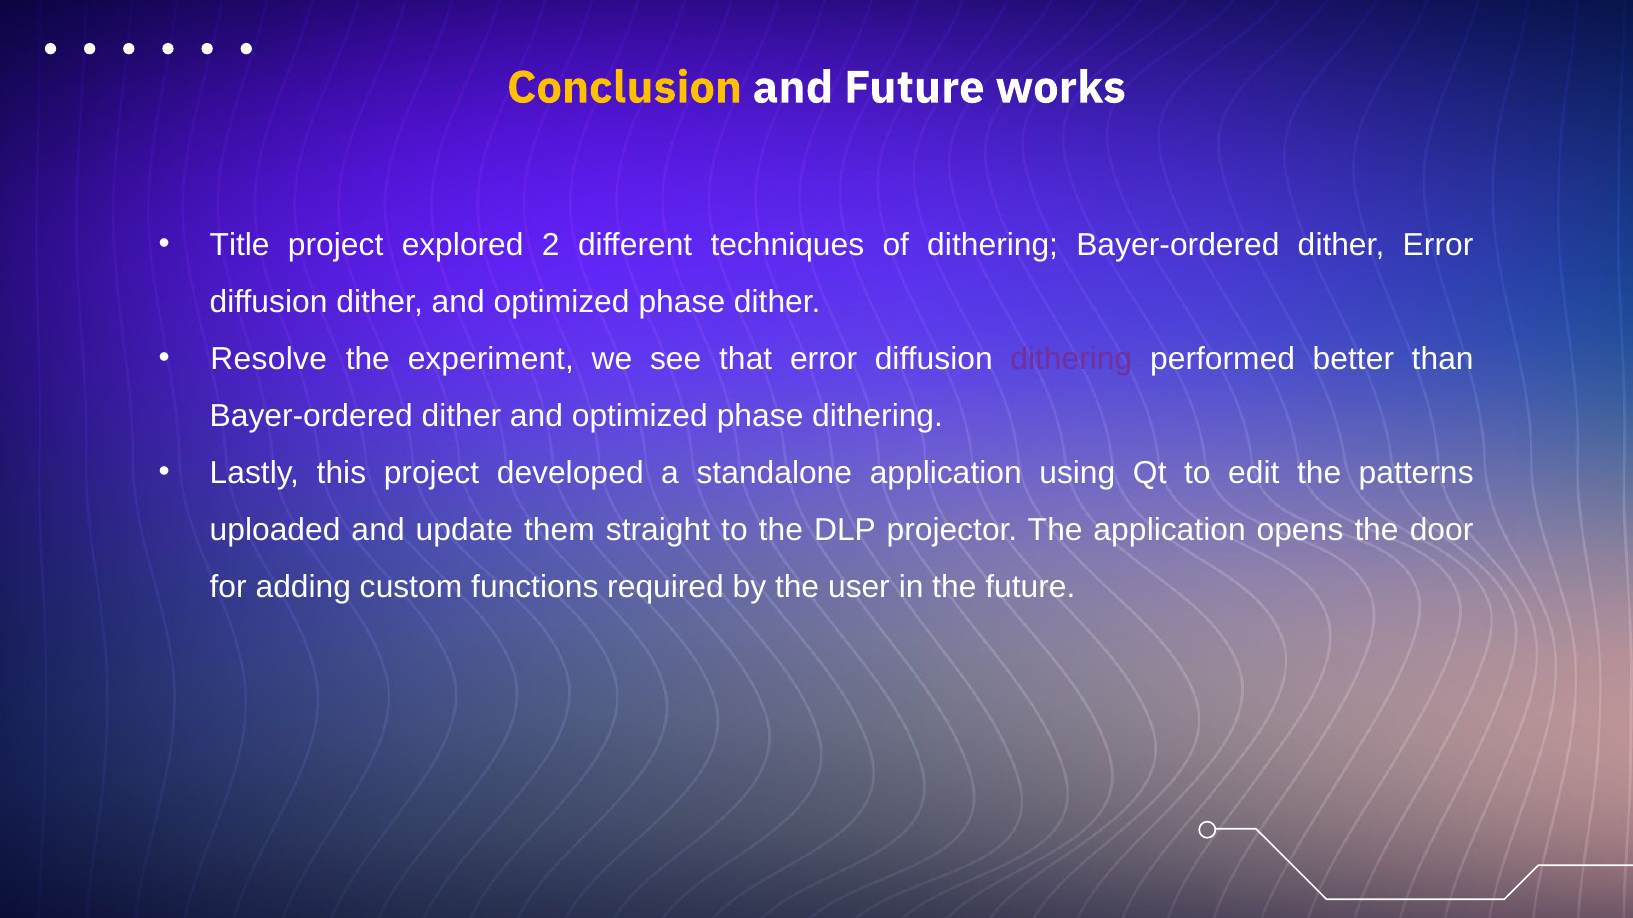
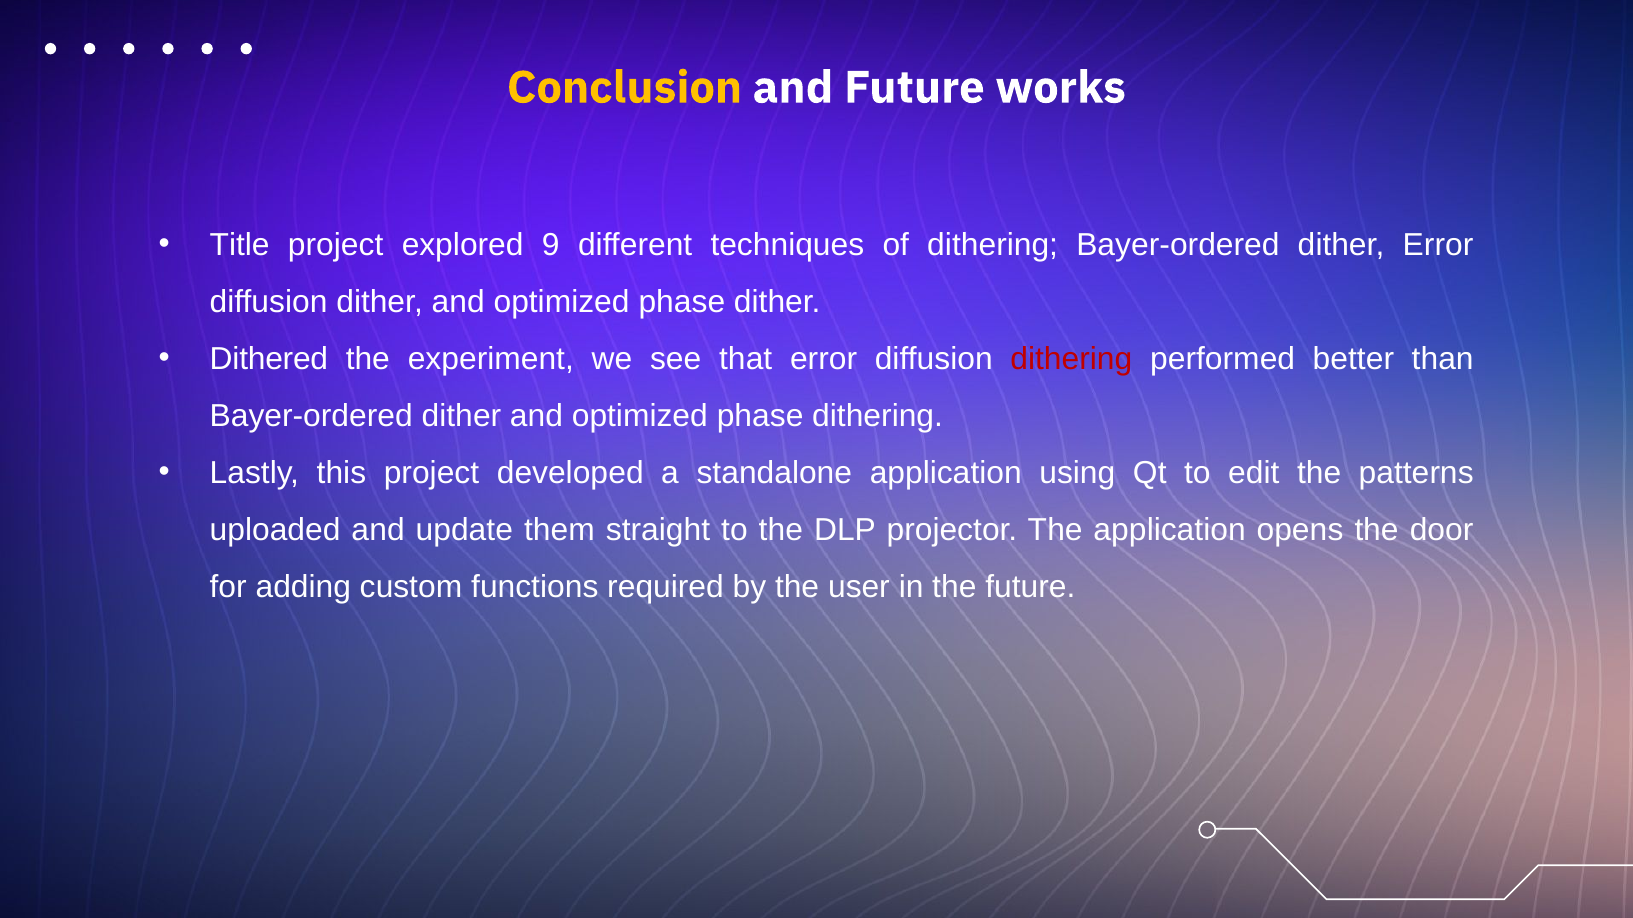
2: 2 -> 9
Resolve: Resolve -> Dithered
dithering at (1071, 359) colour: purple -> red
